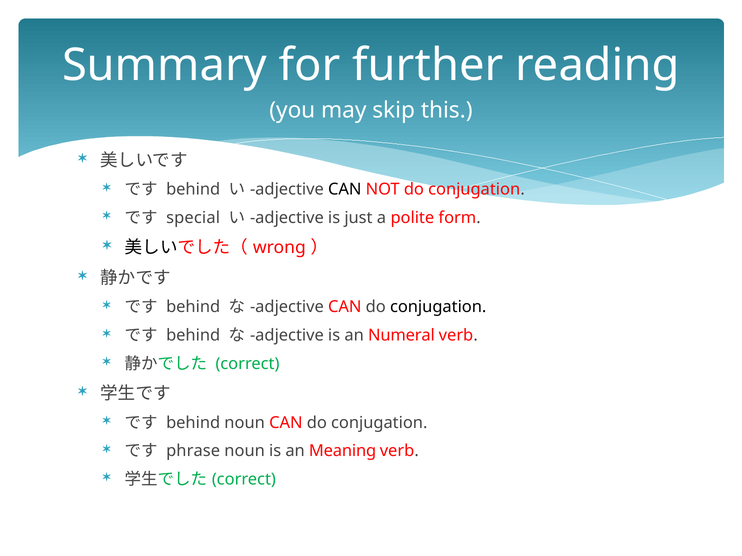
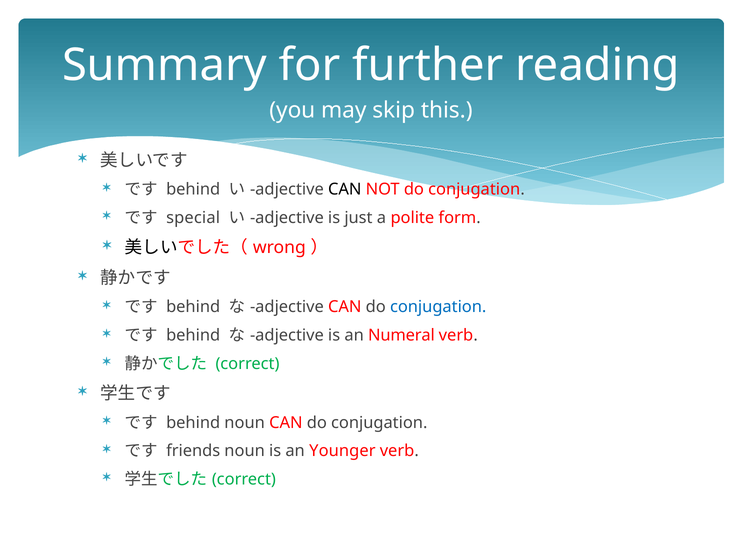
conjugation at (438, 307) colour: black -> blue
phrase: phrase -> friends
Meaning: Meaning -> Younger
